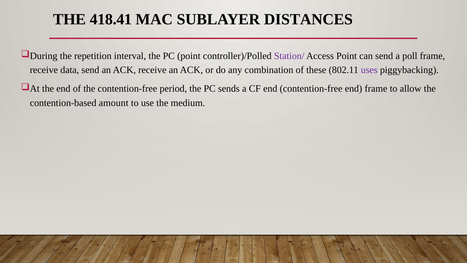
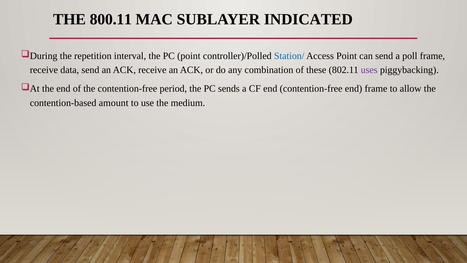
418.41: 418.41 -> 800.11
DISTANCES: DISTANCES -> INDICATED
Station/ colour: purple -> blue
